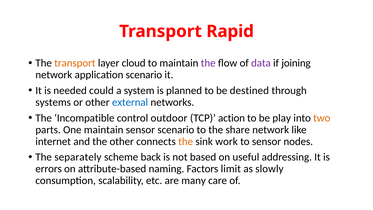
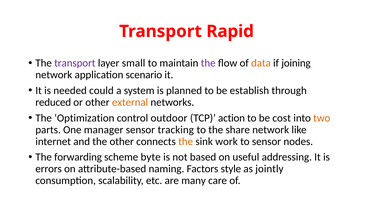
transport at (75, 63) colour: orange -> purple
cloud: cloud -> small
data colour: purple -> orange
destined: destined -> establish
systems: systems -> reduced
external colour: blue -> orange
Incompatible: Incompatible -> Optimization
play: play -> cost
One maintain: maintain -> manager
sensor scenario: scenario -> tracking
separately: separately -> forwarding
back: back -> byte
limit: limit -> style
slowly: slowly -> jointly
